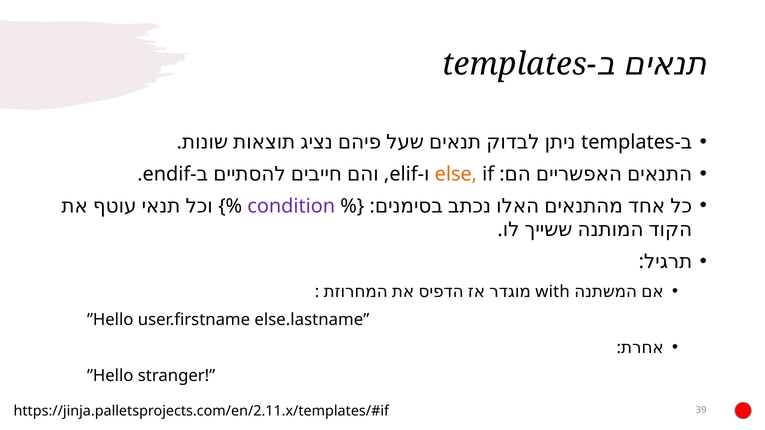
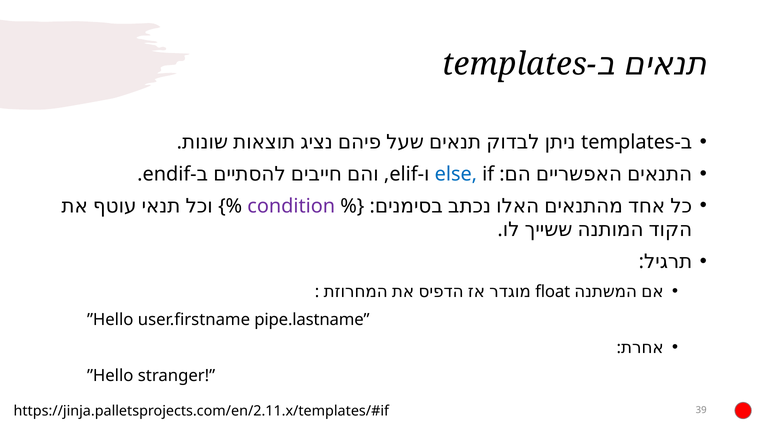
else colour: orange -> blue
with: with -> float
else.lastname: else.lastname -> pipe.lastname
